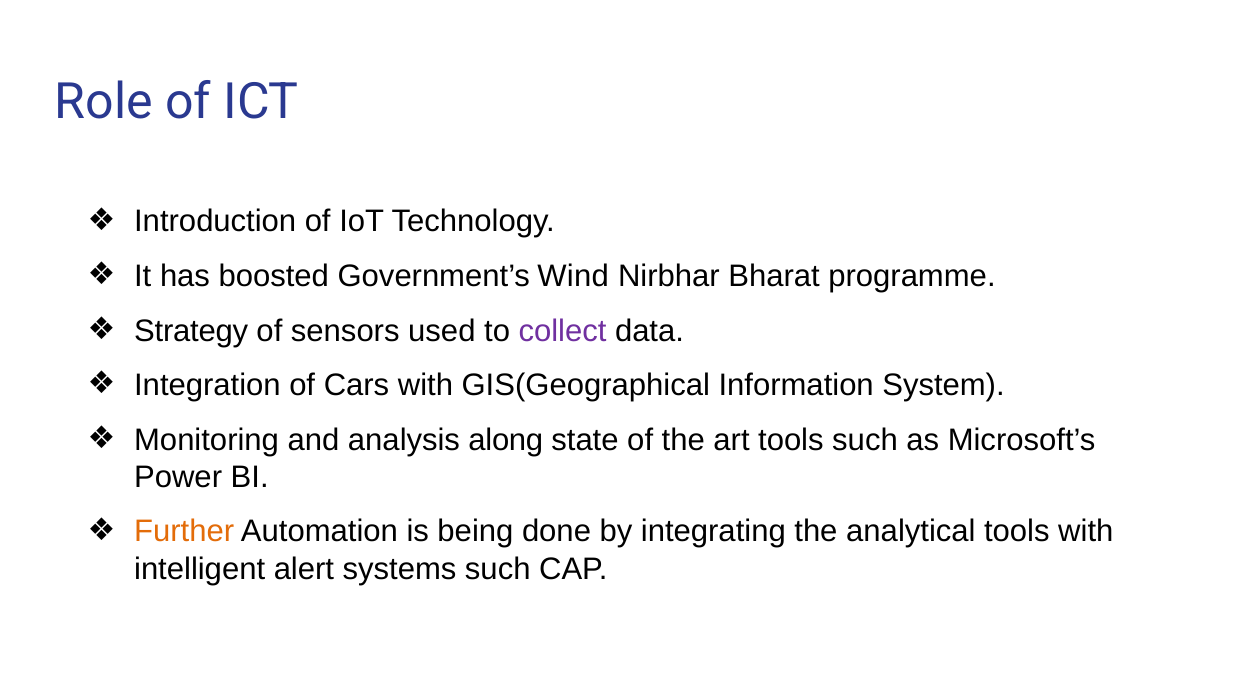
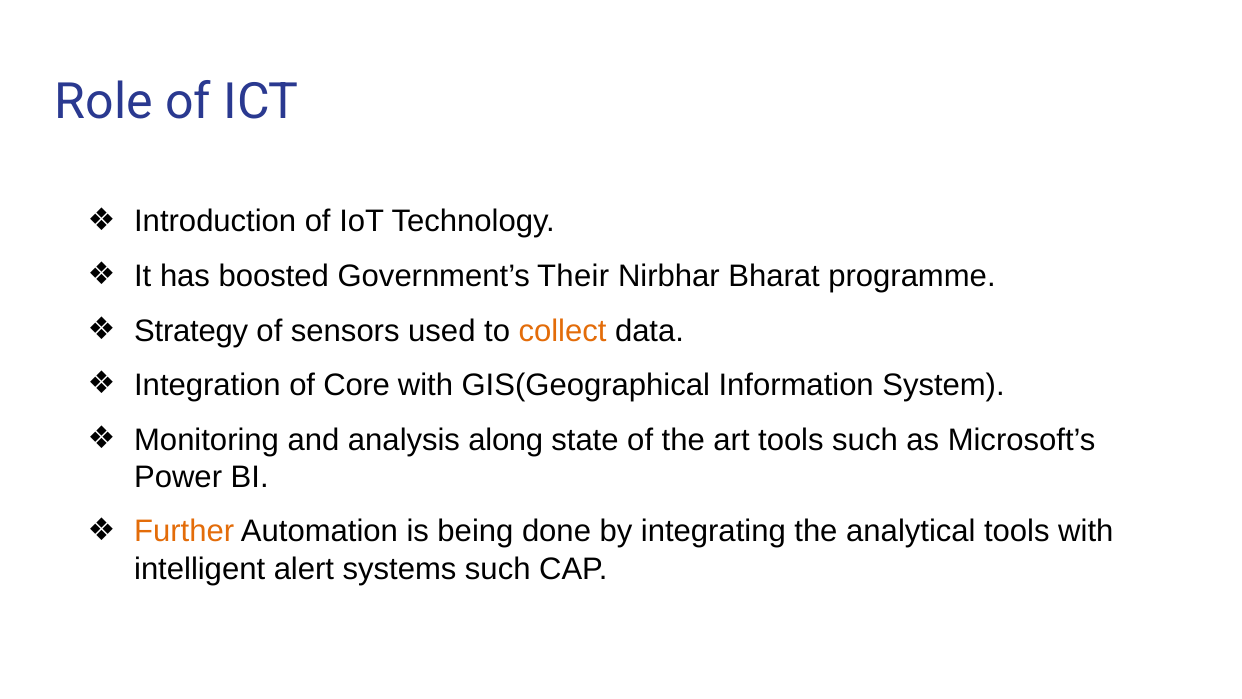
Wind: Wind -> Their
collect colour: purple -> orange
Cars: Cars -> Core
